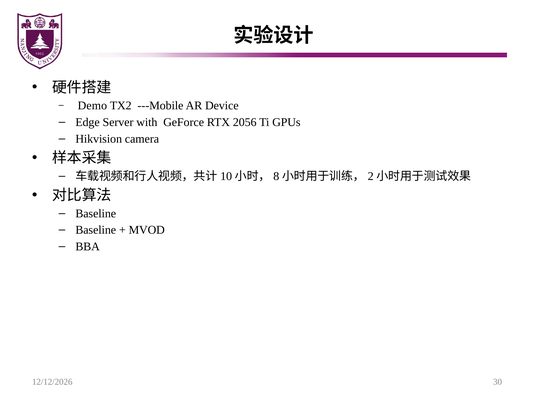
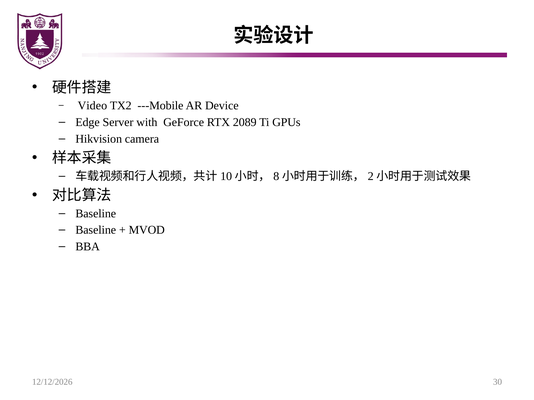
Demo: Demo -> Video
2056: 2056 -> 2089
